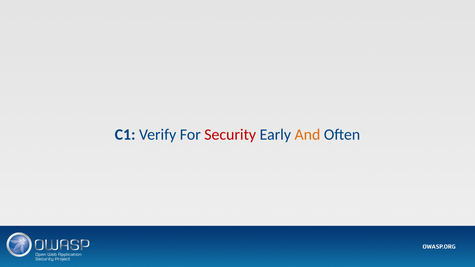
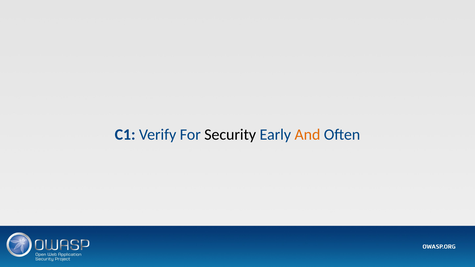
Security colour: red -> black
